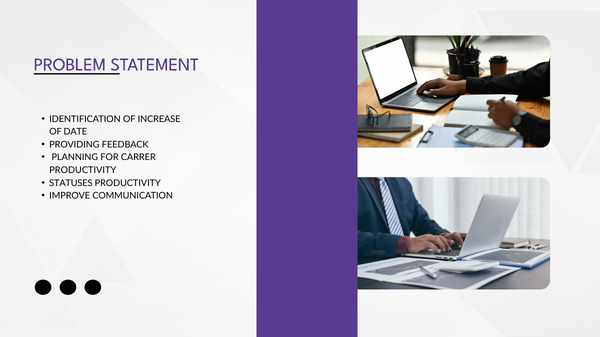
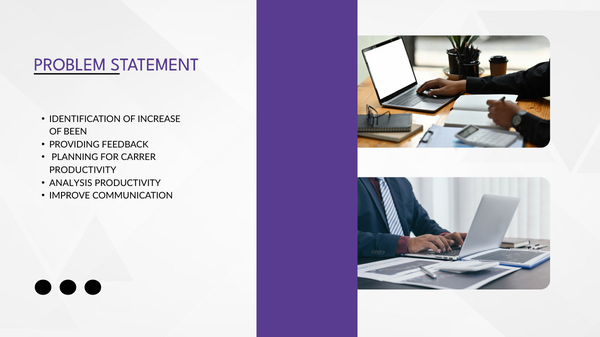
DATE: DATE -> BEEN
STATUSES: STATUSES -> ANALYSIS
